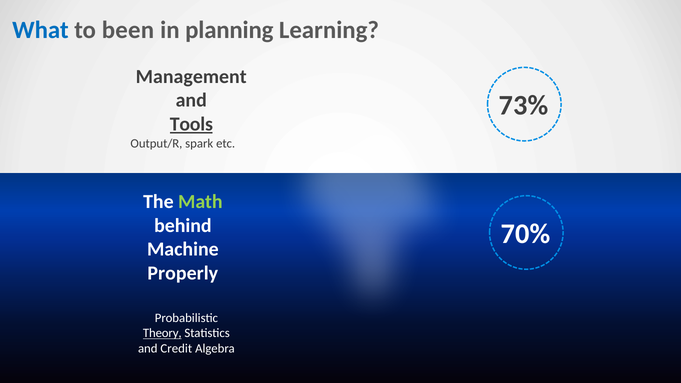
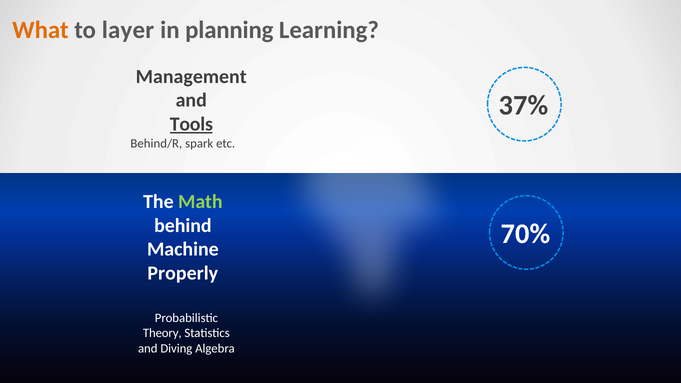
What colour: blue -> orange
been: been -> layer
73%: 73% -> 37%
Output/R: Output/R -> Behind/R
Theory underline: present -> none
Credit: Credit -> Diving
